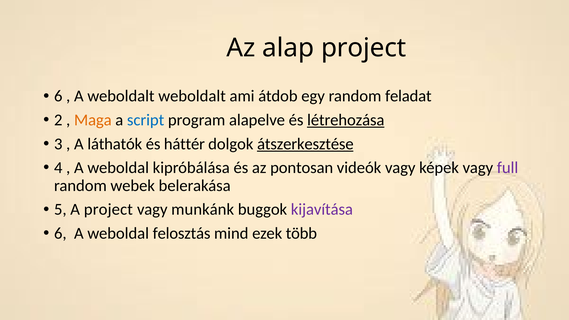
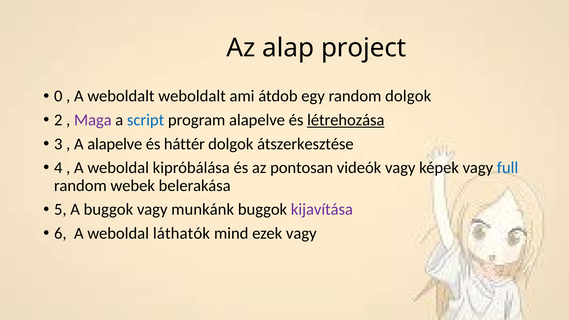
6 at (58, 96): 6 -> 0
random feladat: feladat -> dolgok
Maga colour: orange -> purple
A láthatók: láthatók -> alapelve
átszerkesztése underline: present -> none
full colour: purple -> blue
A project: project -> buggok
felosztás: felosztás -> láthatók
ezek több: több -> vagy
